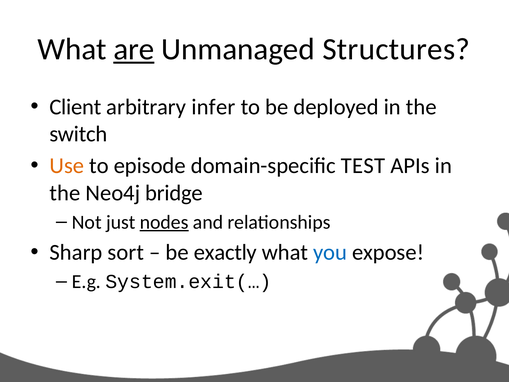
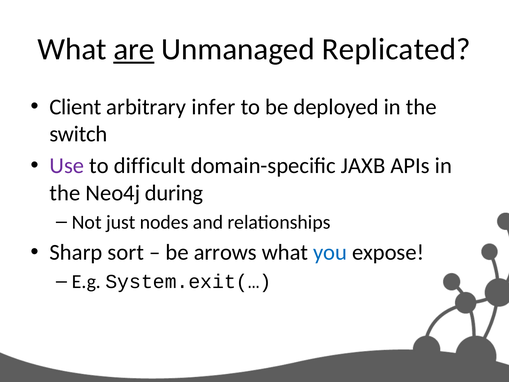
Structures: Structures -> Replicated
Use colour: orange -> purple
episode: episode -> difficult
TEST: TEST -> JAXB
bridge: bridge -> during
nodes underline: present -> none
exactly: exactly -> arrows
